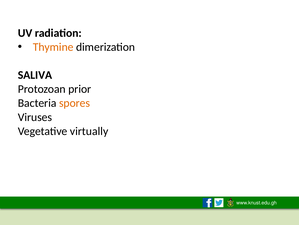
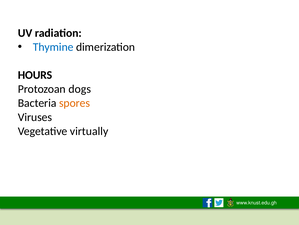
Thymine colour: orange -> blue
SALIVA: SALIVA -> HOURS
prior: prior -> dogs
